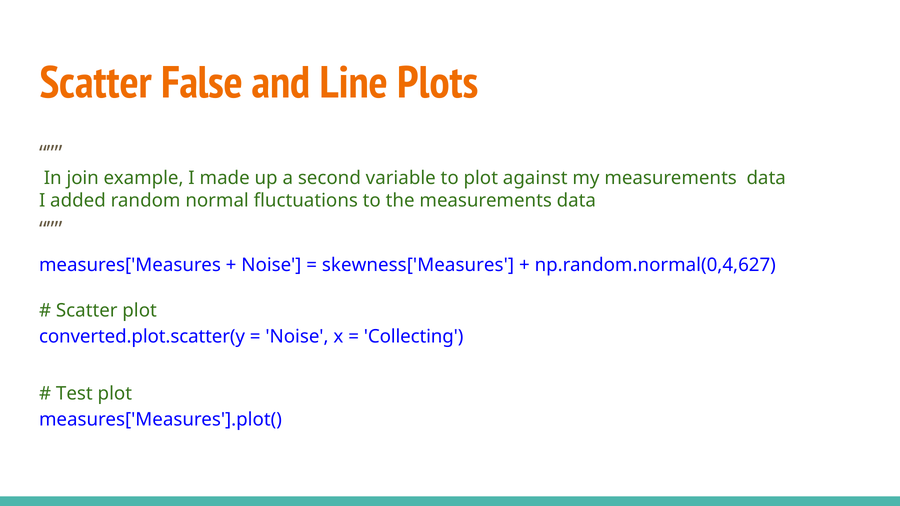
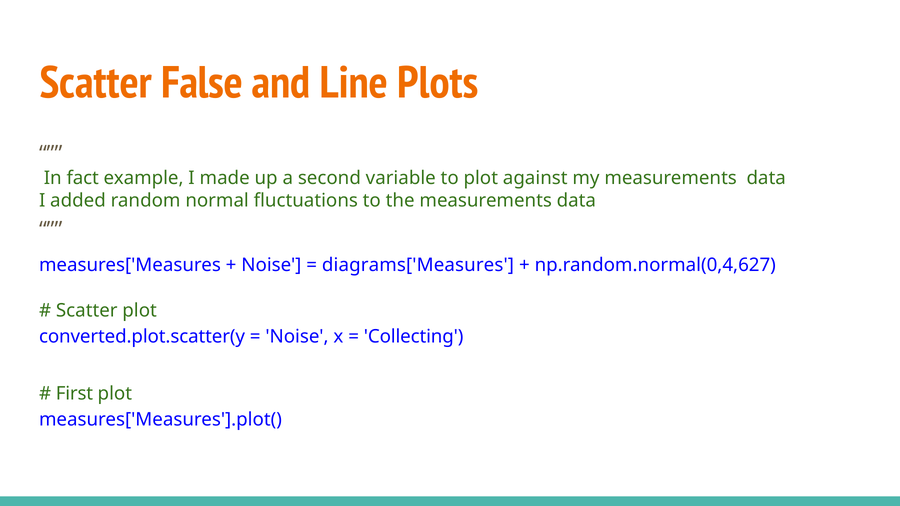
join: join -> fact
skewness['Measures: skewness['Measures -> diagrams['Measures
Test: Test -> First
